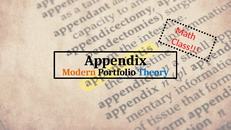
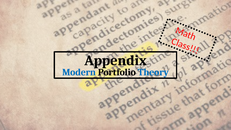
Modern colour: orange -> blue
